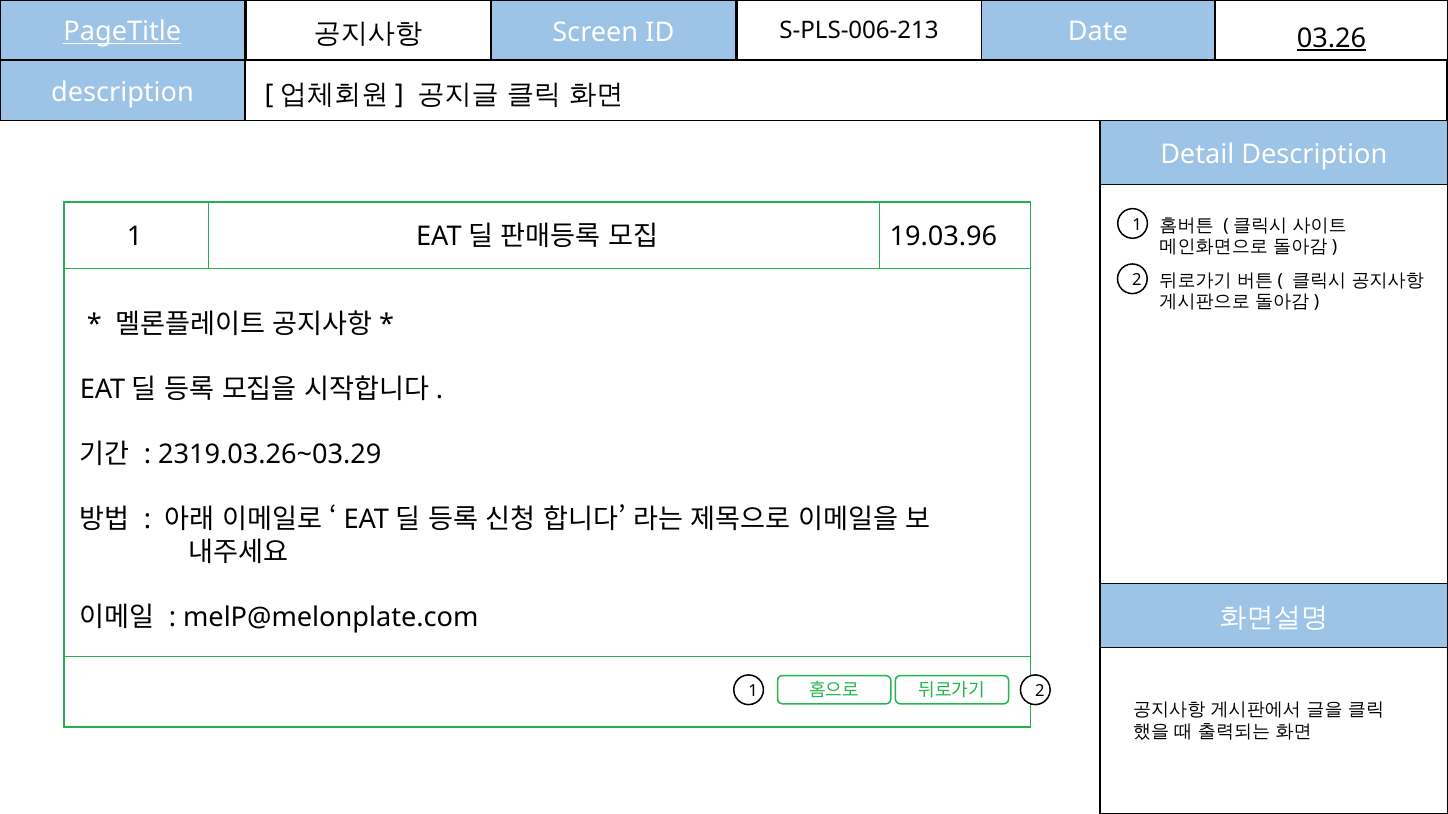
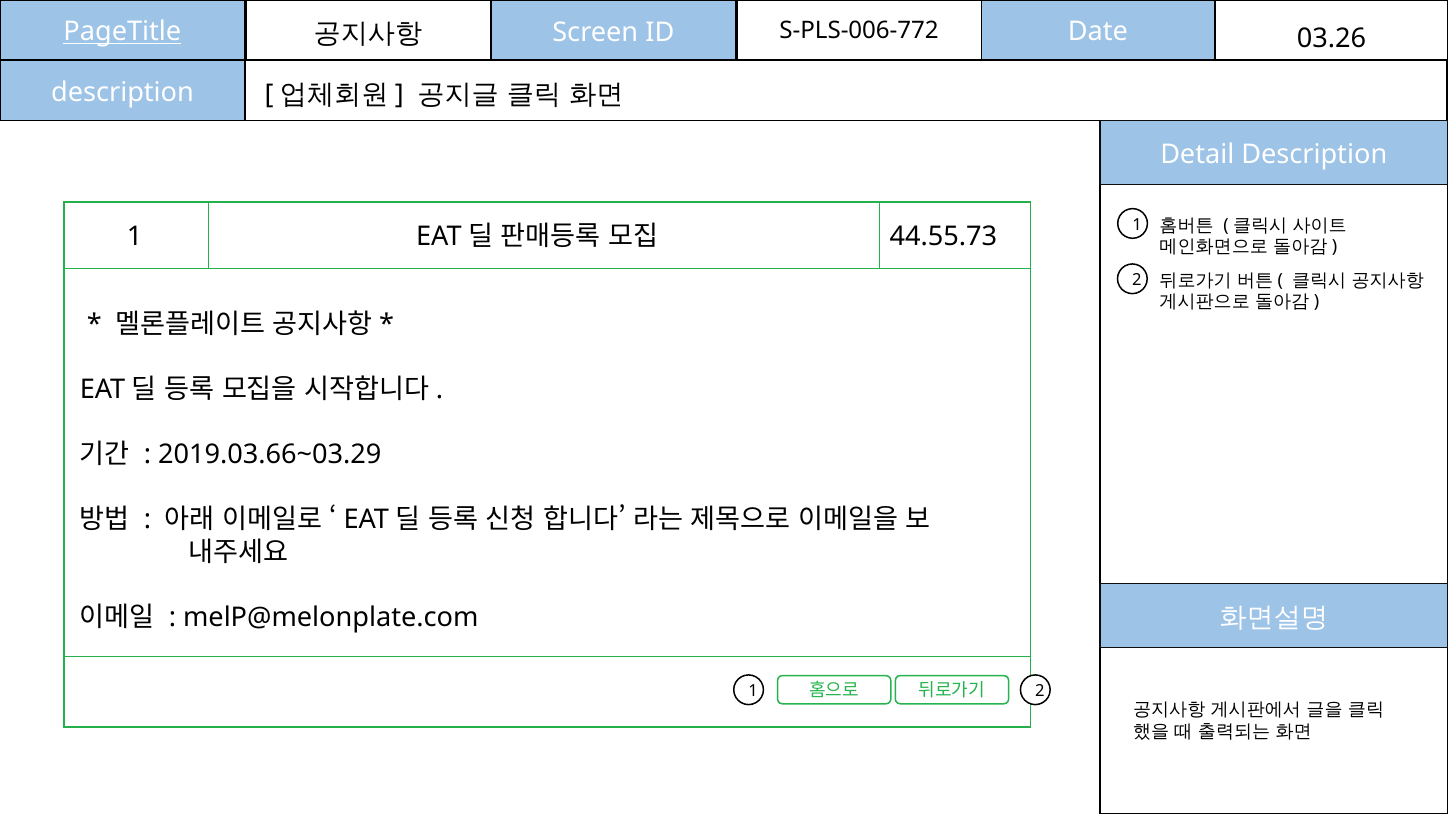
S-PLS-006-213: S-PLS-006-213 -> S-PLS-006-772
03.26 underline: present -> none
19.03.96: 19.03.96 -> 44.55.73
2319.03.26~03.29: 2319.03.26~03.29 -> 2019.03.66~03.29
